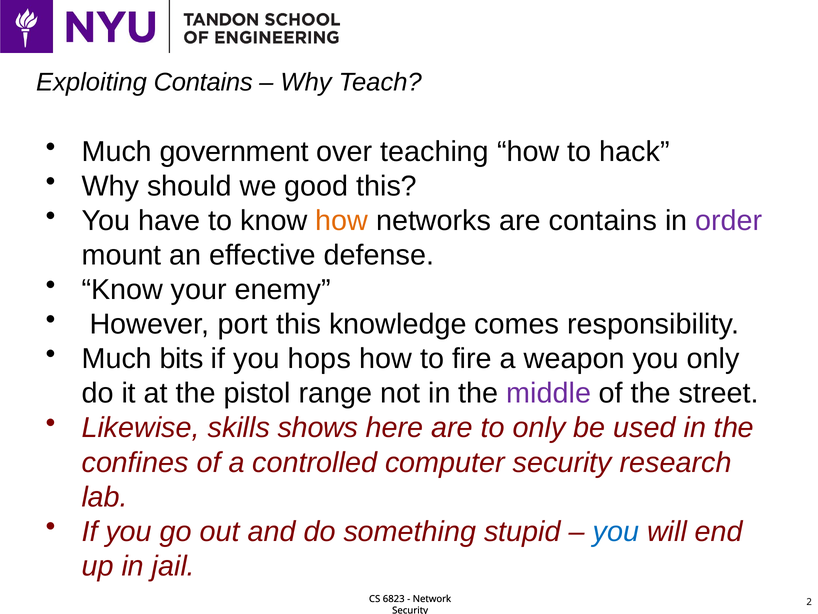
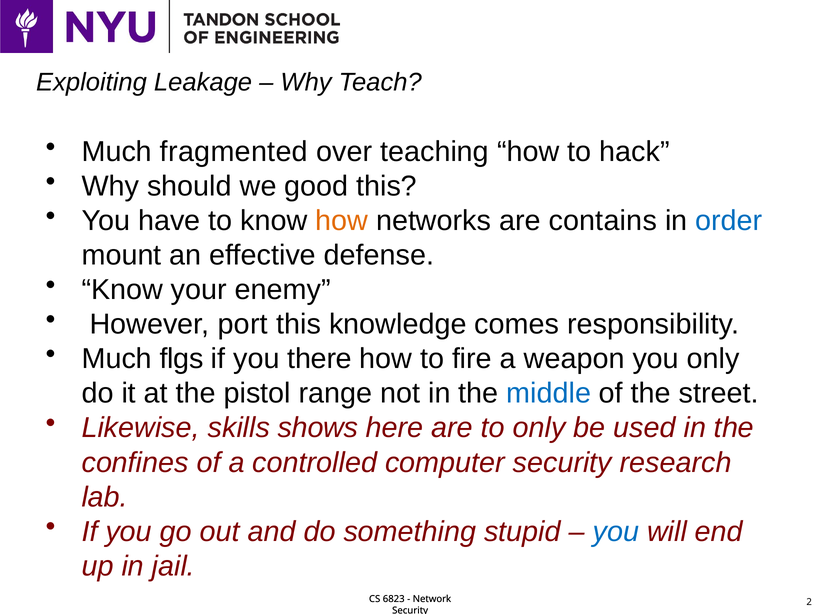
Exploiting Contains: Contains -> Leakage
government: government -> fragmented
order colour: purple -> blue
bits: bits -> flgs
hops: hops -> there
middle colour: purple -> blue
